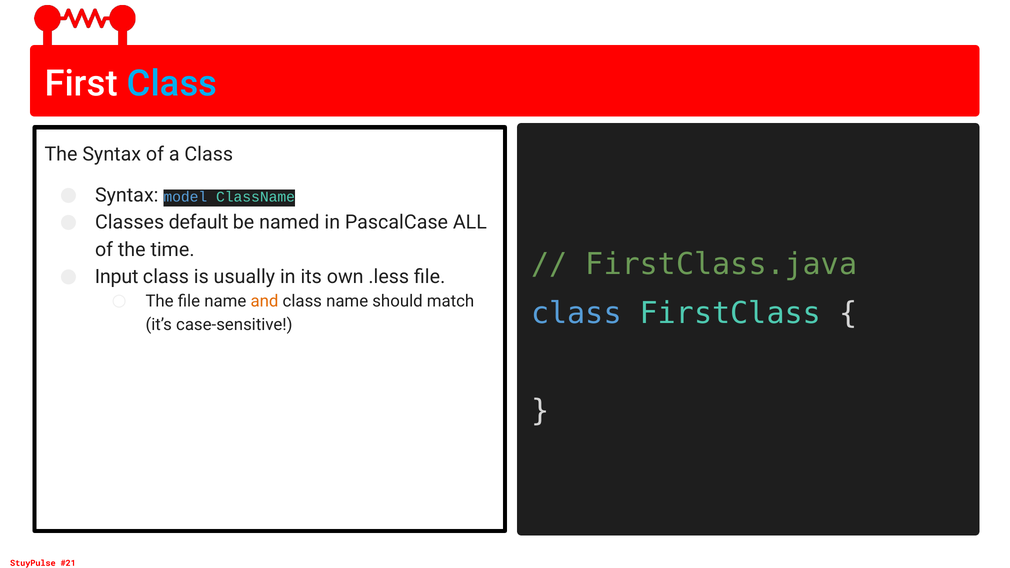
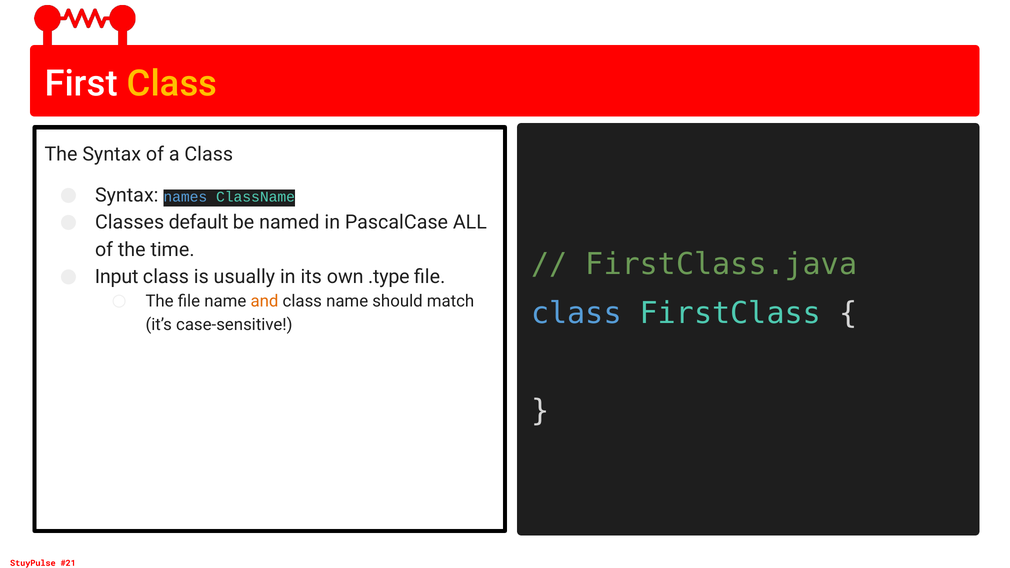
Class at (172, 84) colour: light blue -> yellow
model: model -> names
.less: .less -> .type
